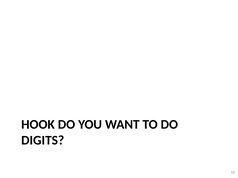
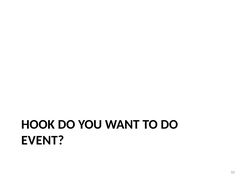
DIGITS: DIGITS -> EVENT
